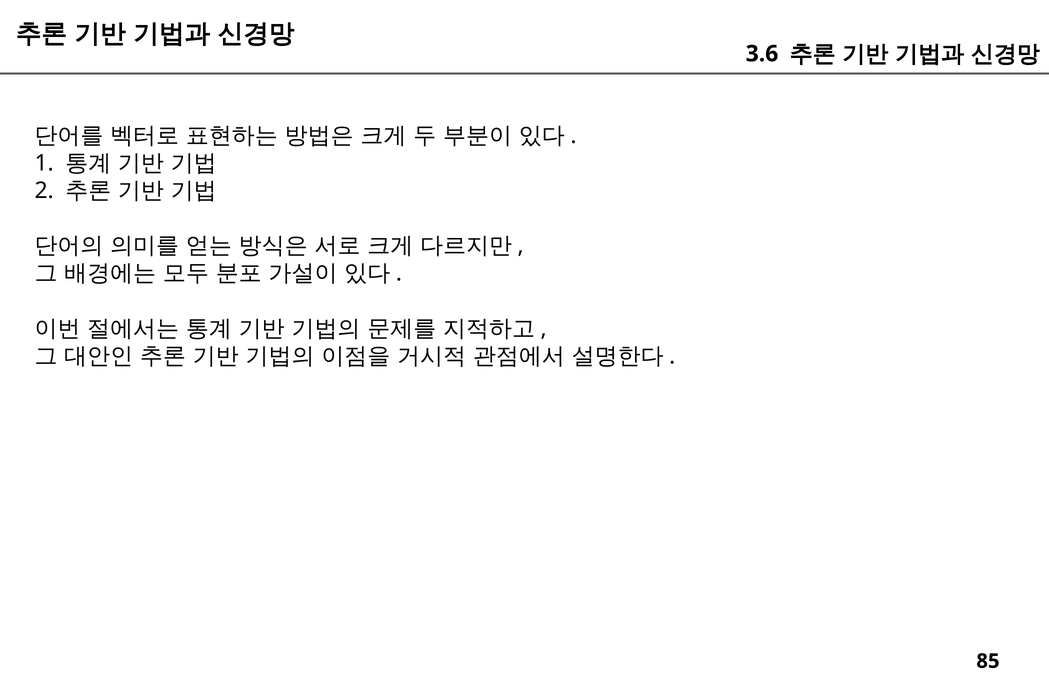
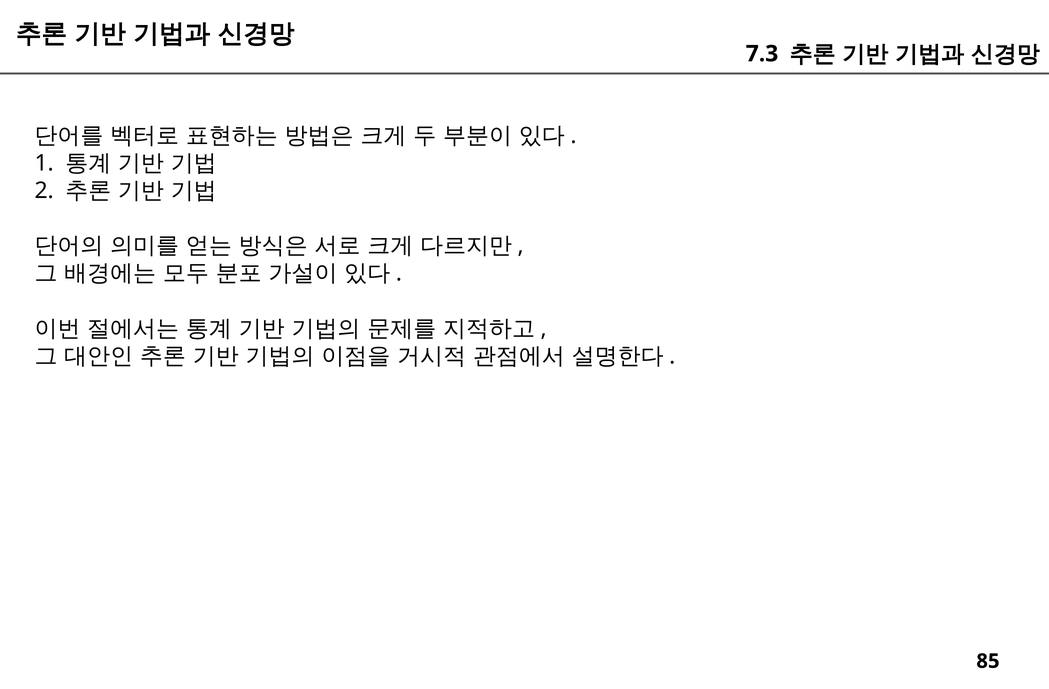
3.6: 3.6 -> 7.3
